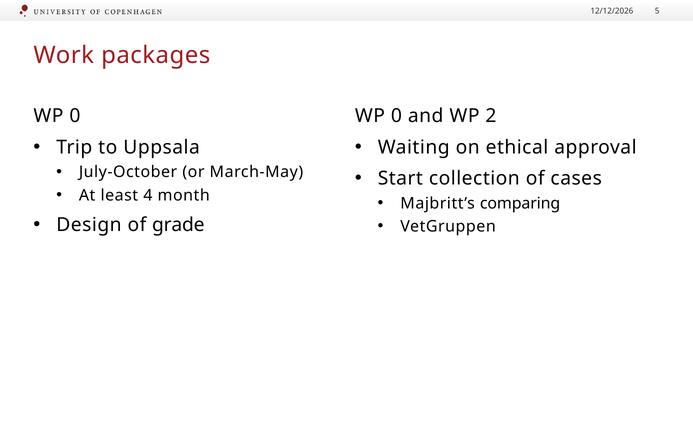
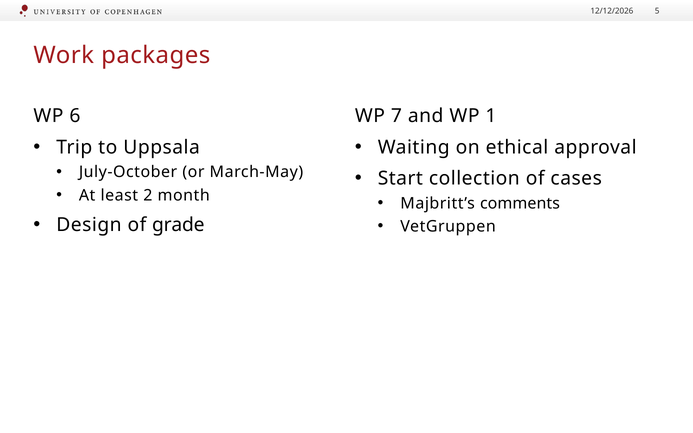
0 at (75, 116): 0 -> 6
0 at (396, 116): 0 -> 7
2: 2 -> 1
4: 4 -> 2
comparing: comparing -> comments
